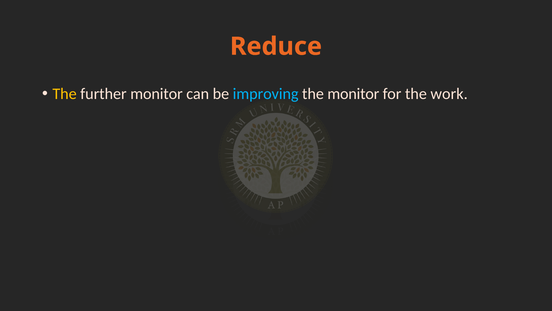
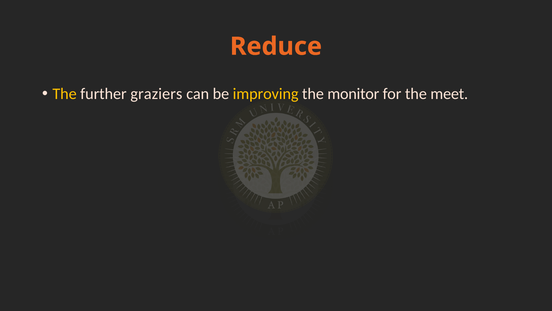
further monitor: monitor -> graziers
improving colour: light blue -> yellow
work: work -> meet
